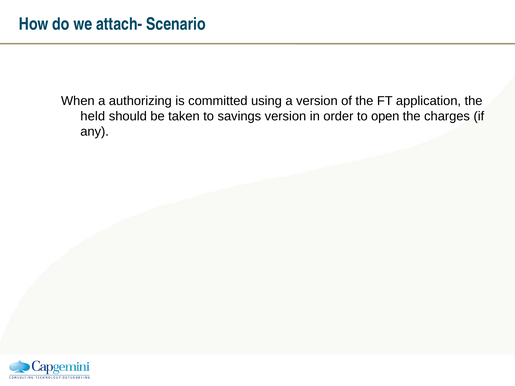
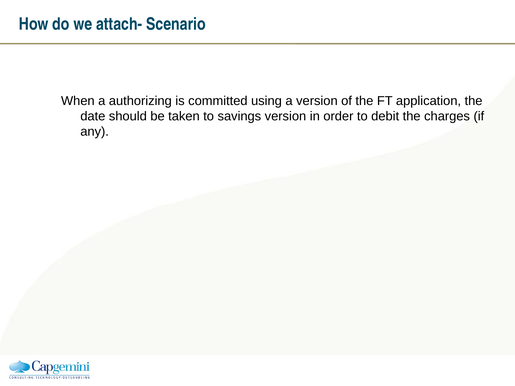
held: held -> date
open: open -> debit
